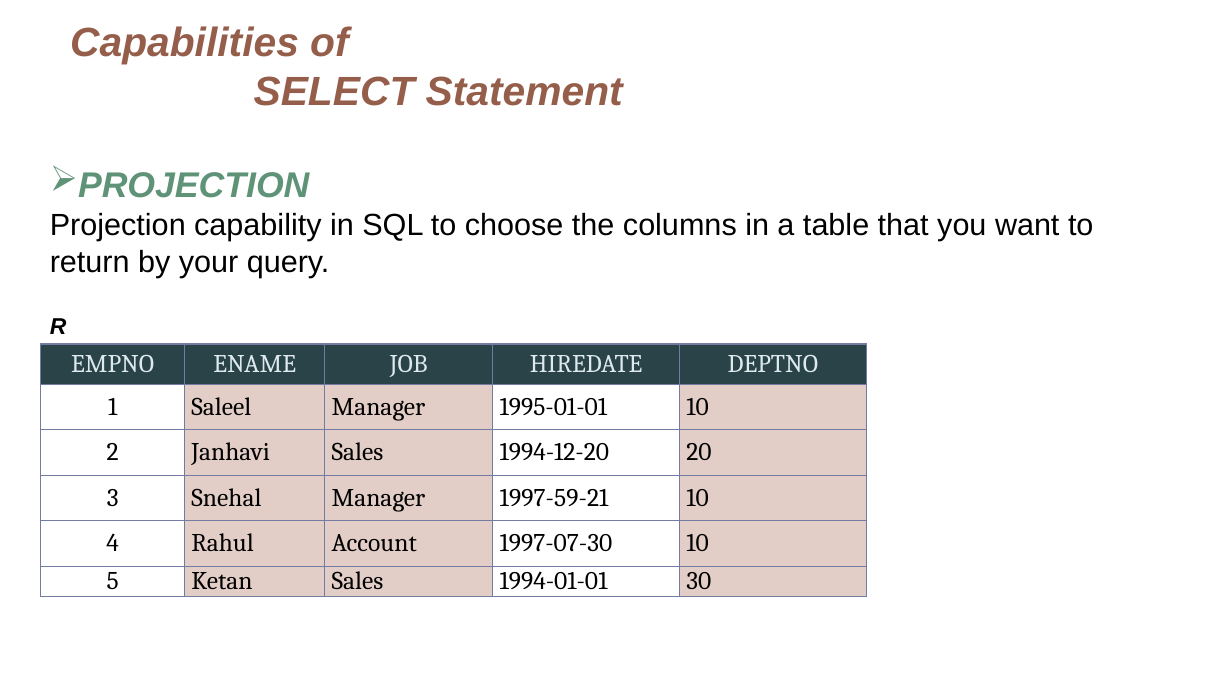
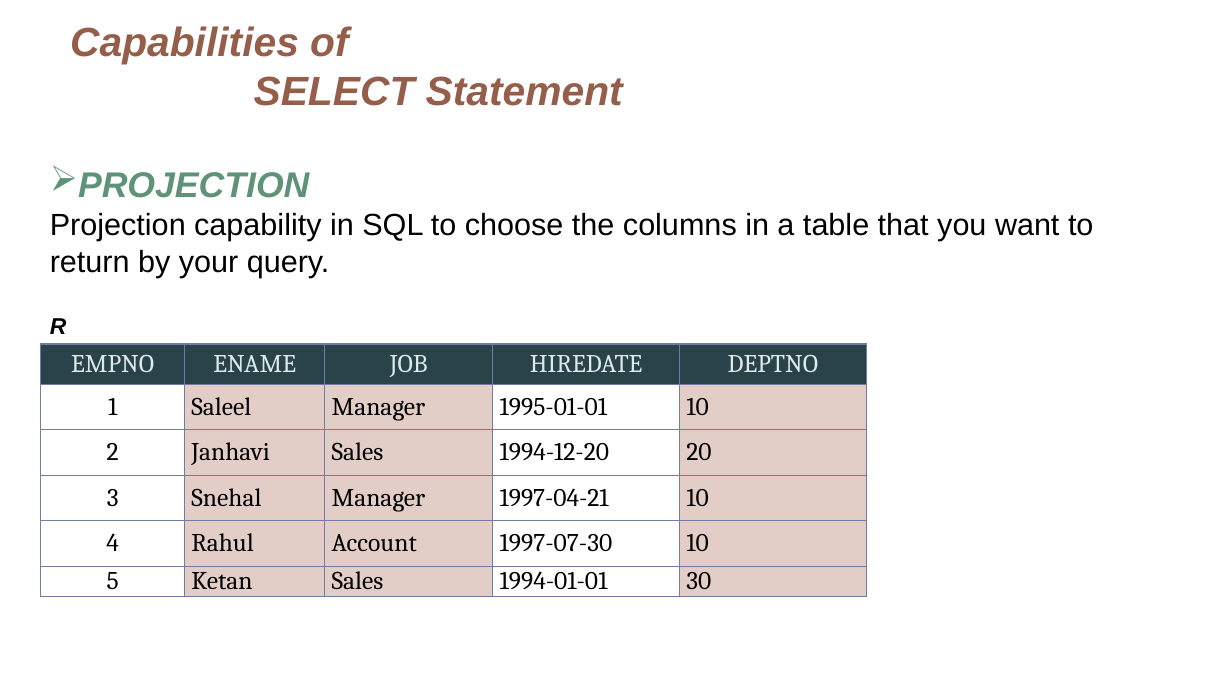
1997-59-21: 1997-59-21 -> 1997-04-21
